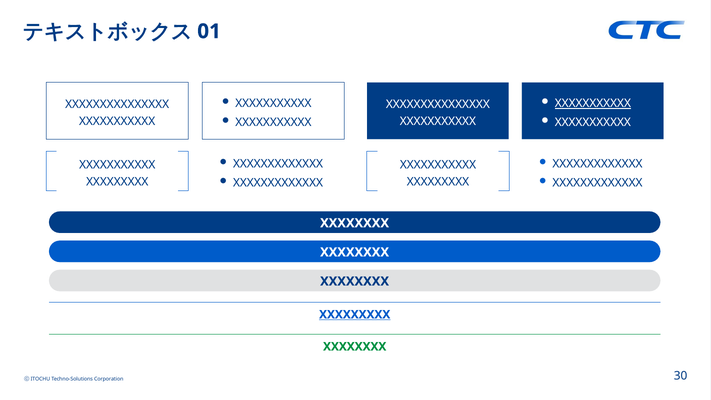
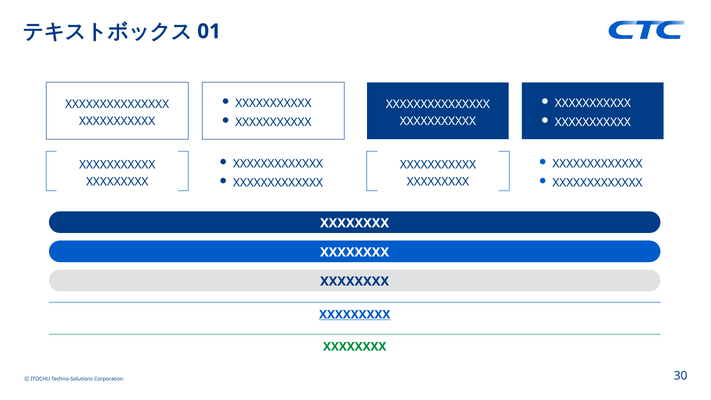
XXXXXXXXXXX at (593, 103) underline: present -> none
